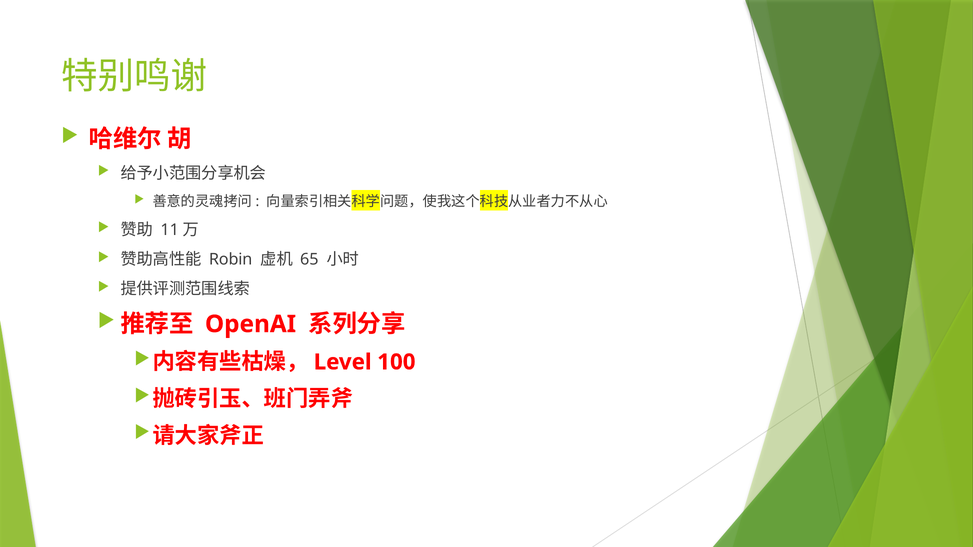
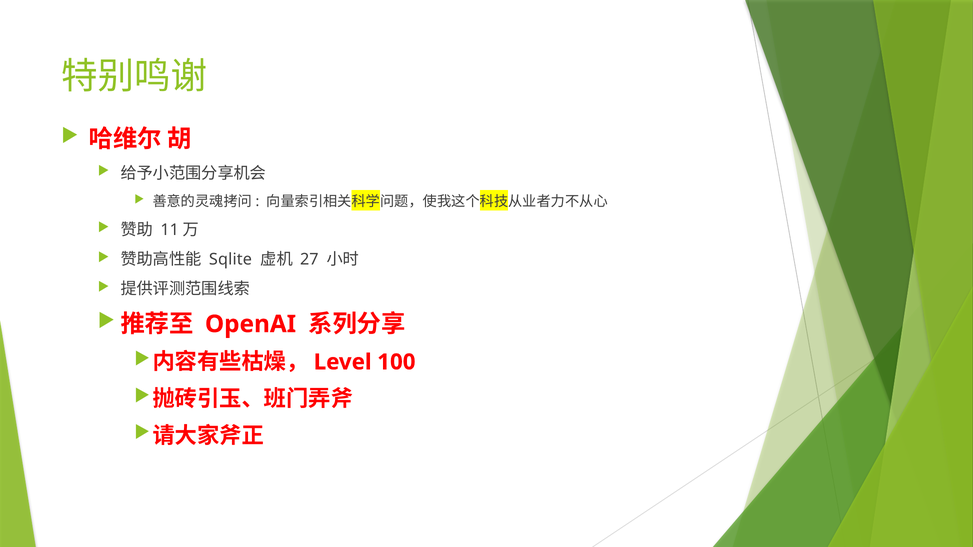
Robin: Robin -> Sqlite
65: 65 -> 27
